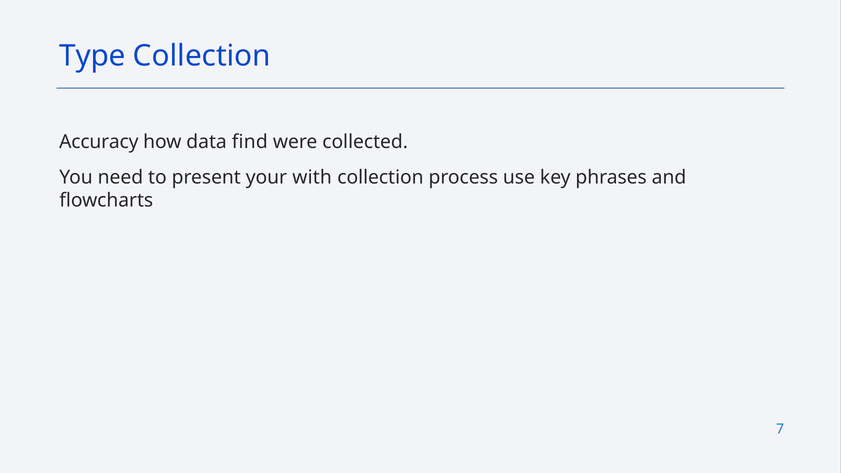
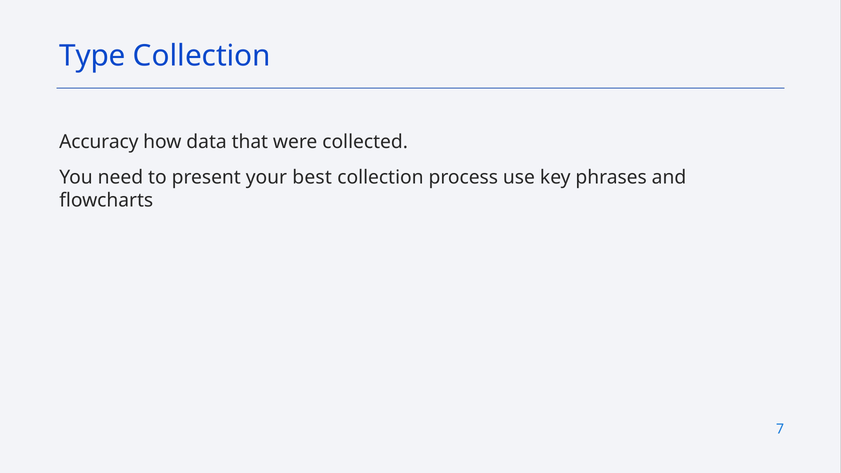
find: find -> that
with: with -> best
